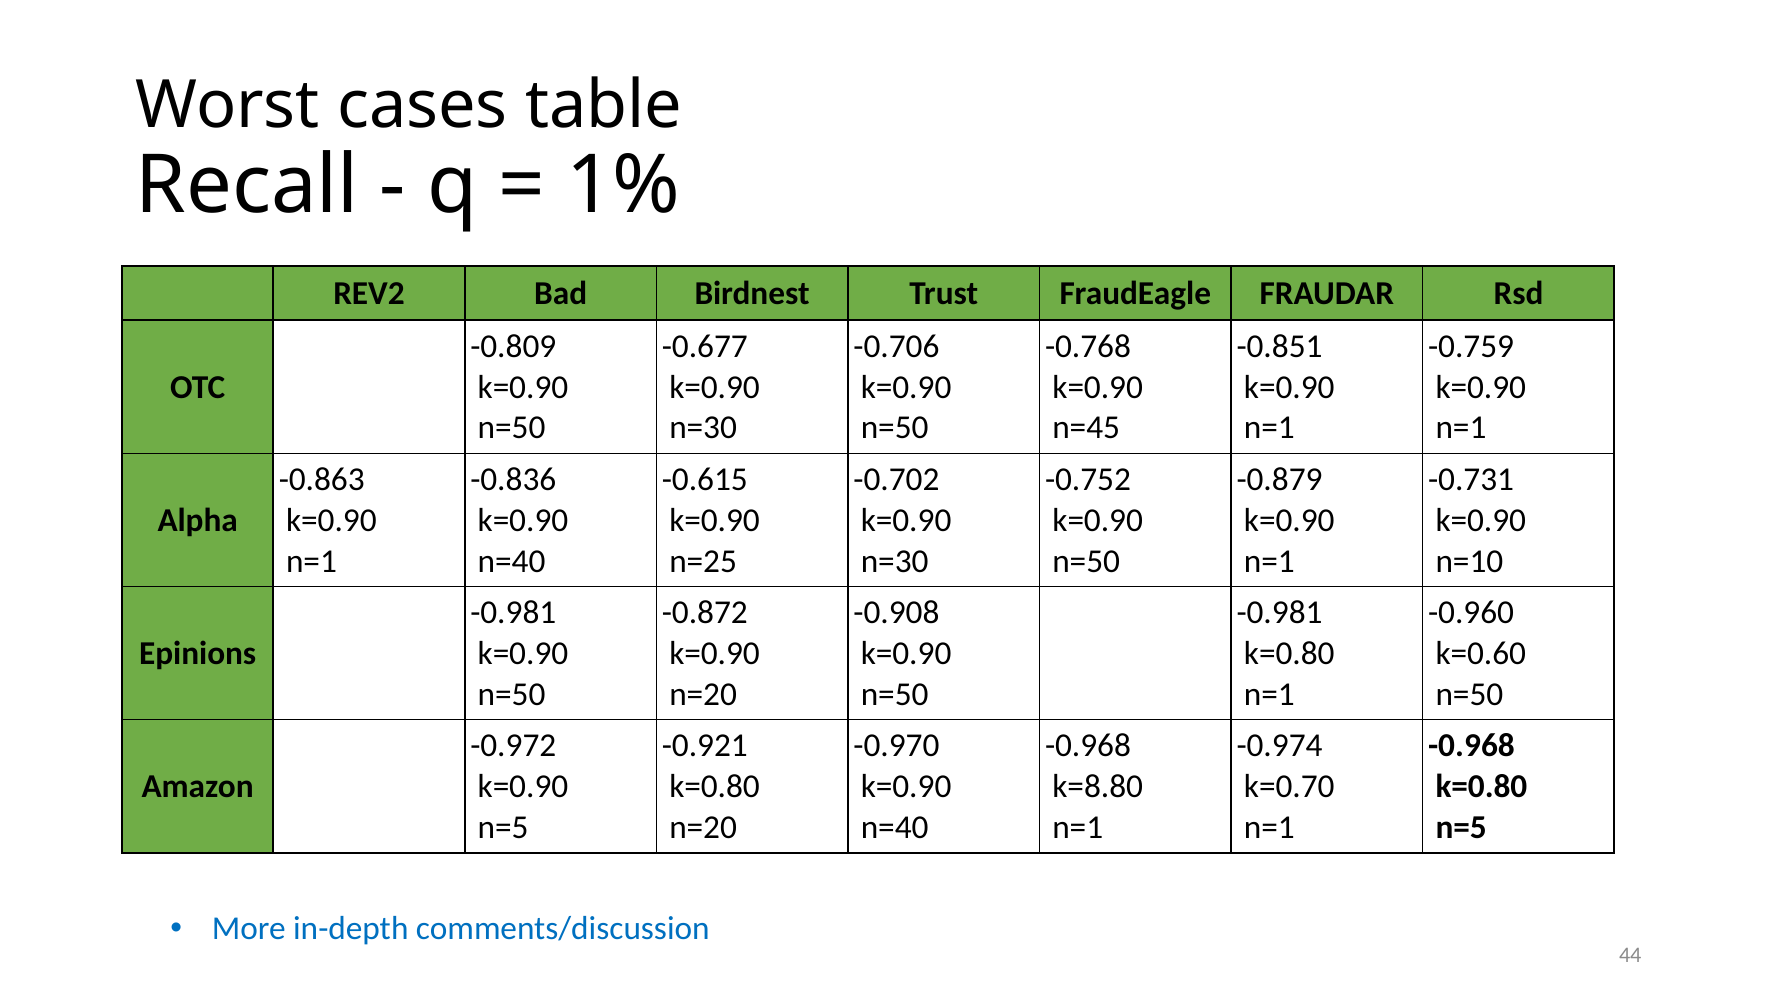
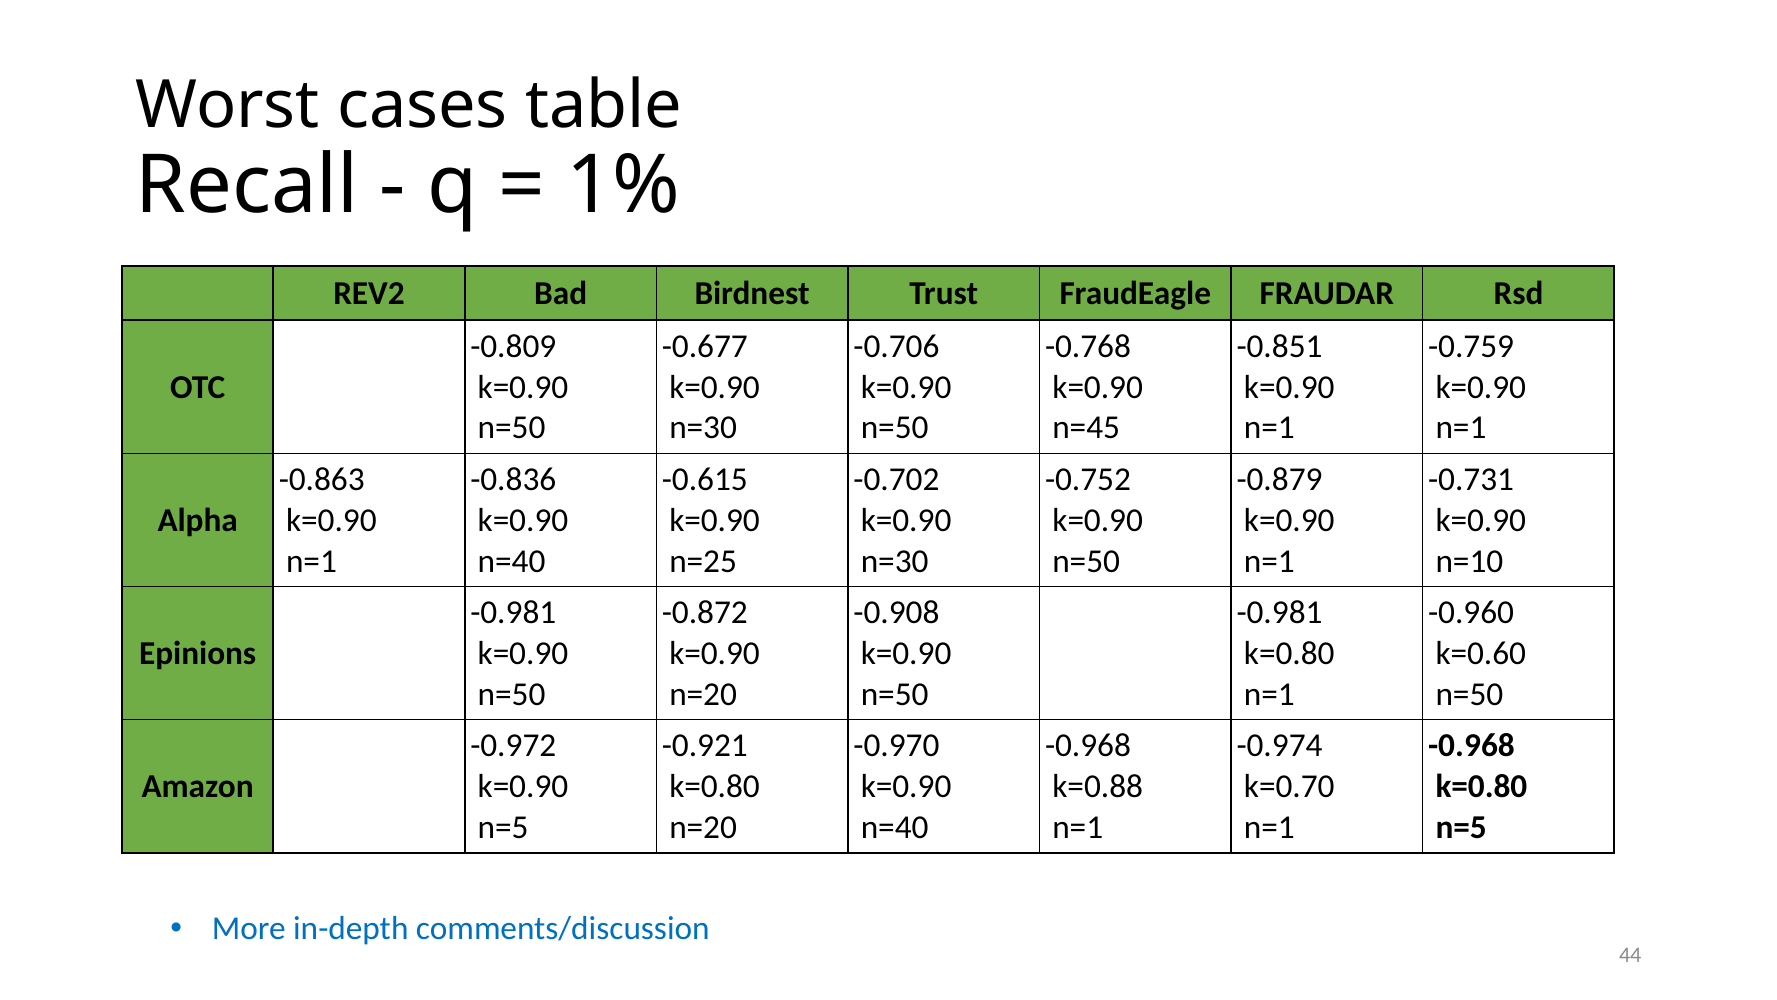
k=8.80: k=8.80 -> k=0.88
